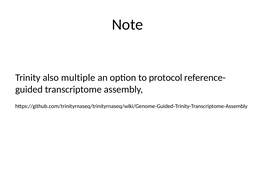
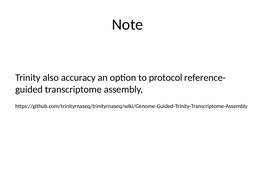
multiple: multiple -> accuracy
